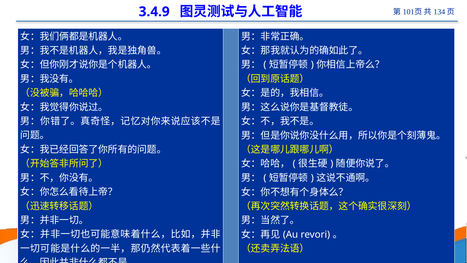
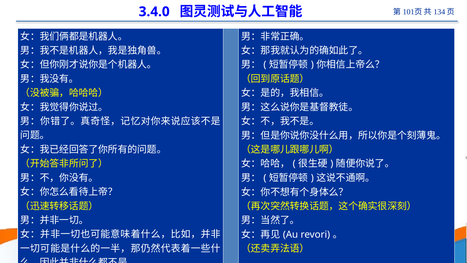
3.4.9: 3.4.9 -> 3.4.0
